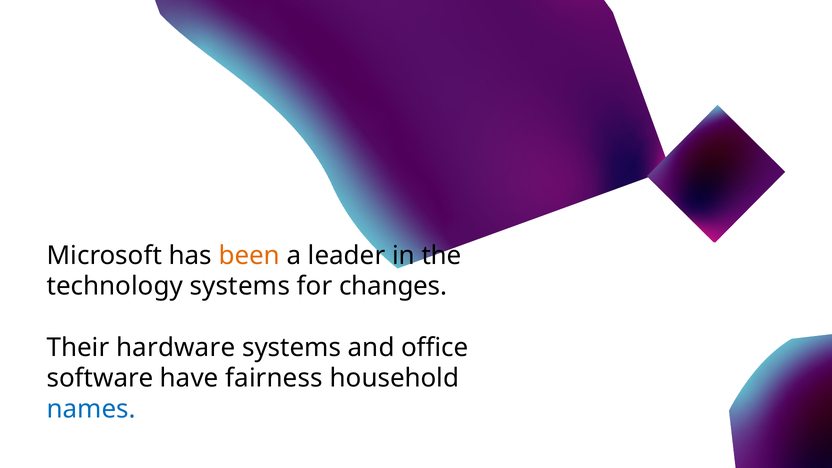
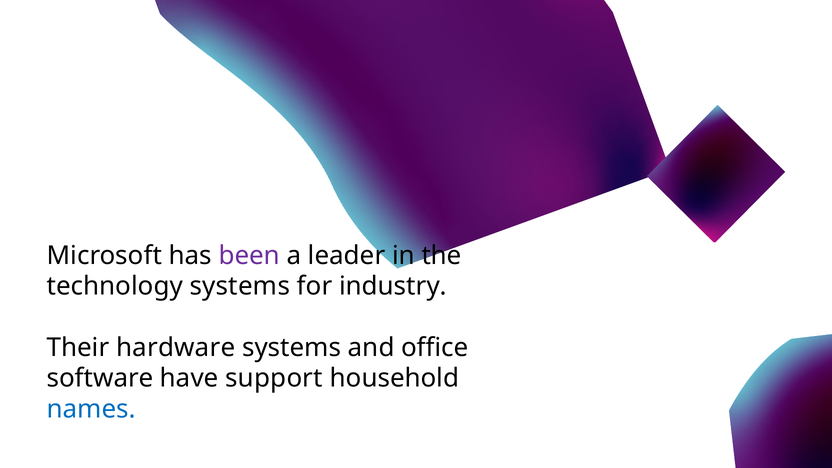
been colour: orange -> purple
changes: changes -> industry
fairness: fairness -> support
